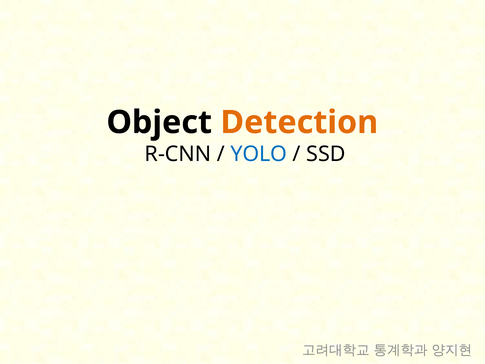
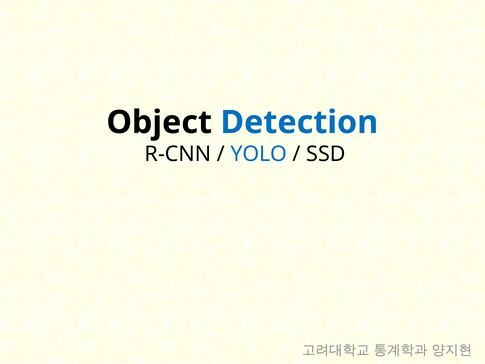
Detection colour: orange -> blue
